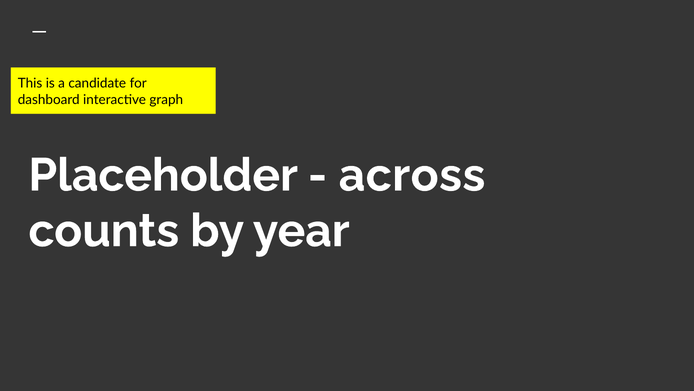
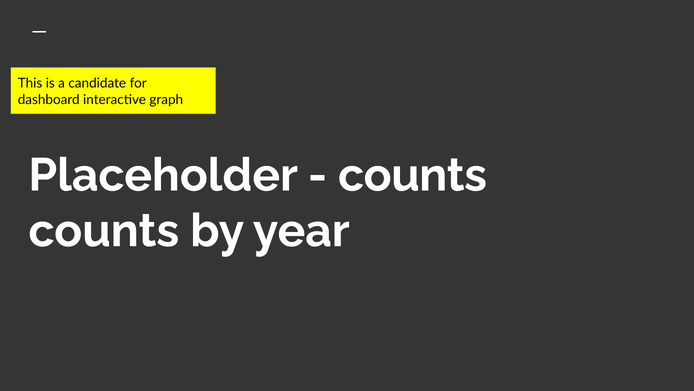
across at (412, 175): across -> counts
